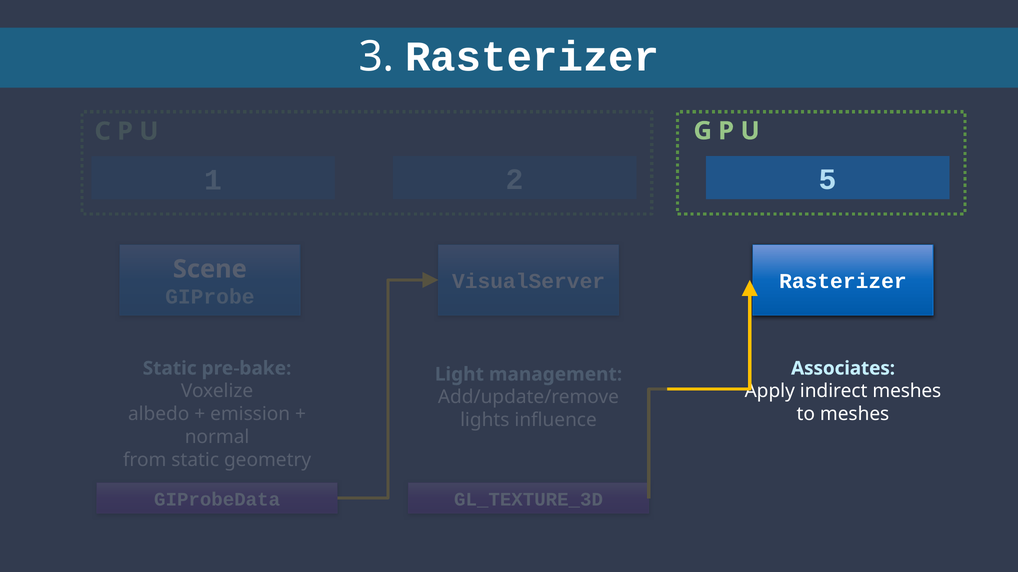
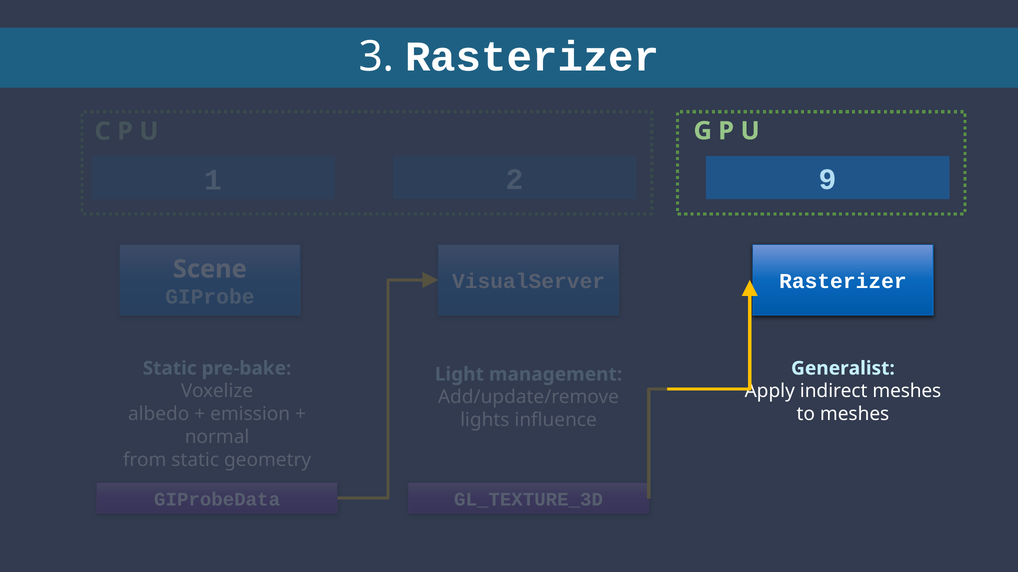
5: 5 -> 9
Associates: Associates -> Generalist
